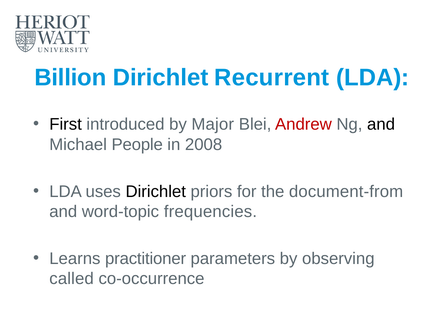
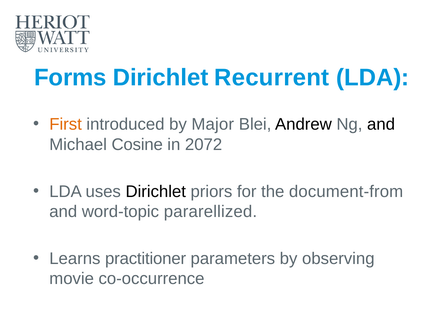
Billion: Billion -> Forms
First colour: black -> orange
Andrew colour: red -> black
People: People -> Cosine
2008: 2008 -> 2072
frequencies: frequencies -> pararellized
called: called -> movie
